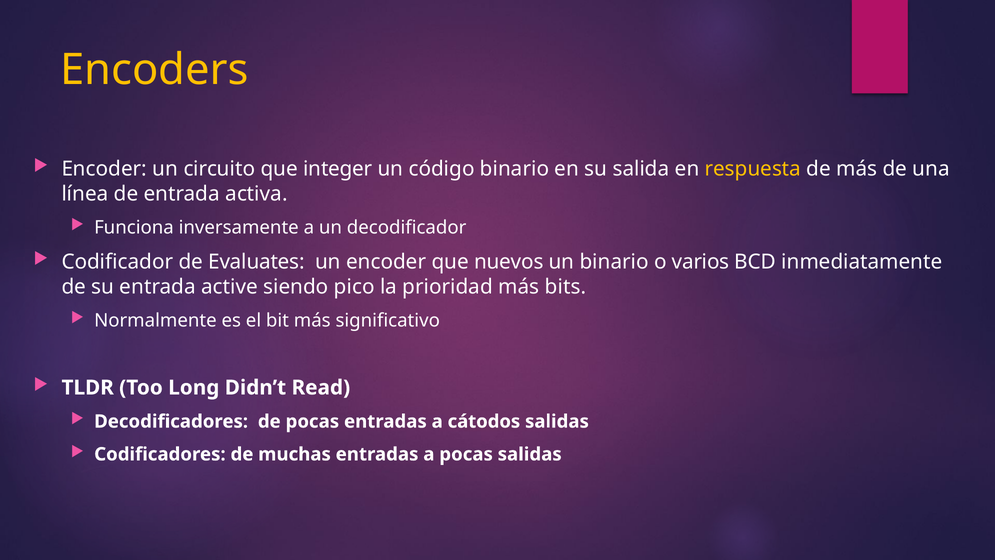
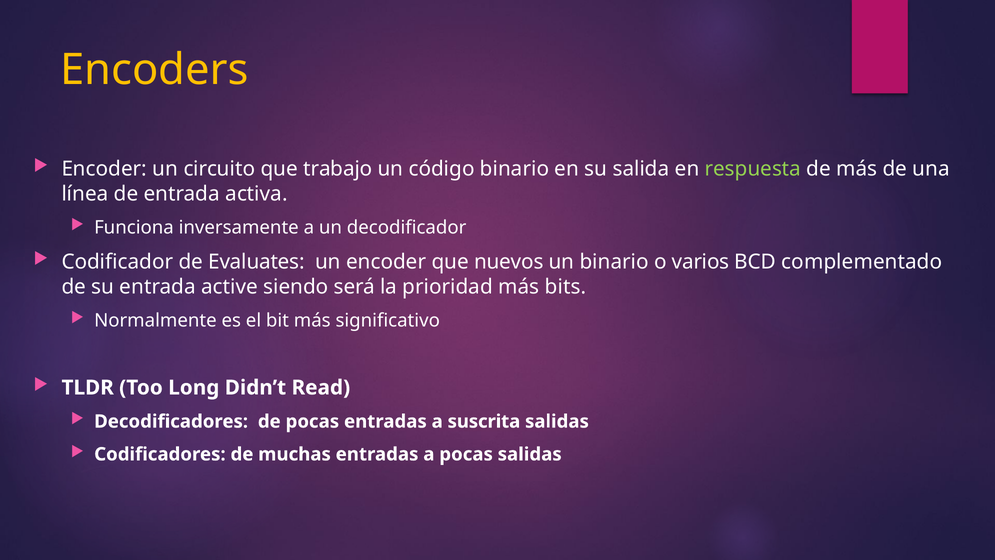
integer: integer -> trabajo
respuesta colour: yellow -> light green
inmediatamente: inmediatamente -> complementado
pico: pico -> será
cátodos: cátodos -> suscrita
